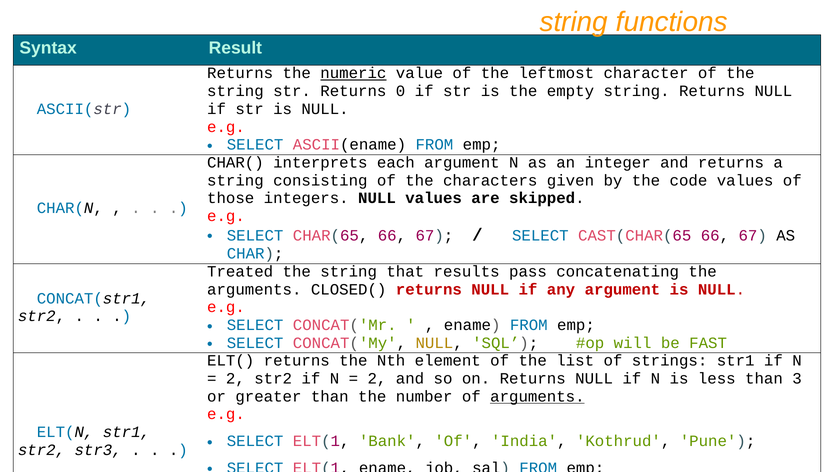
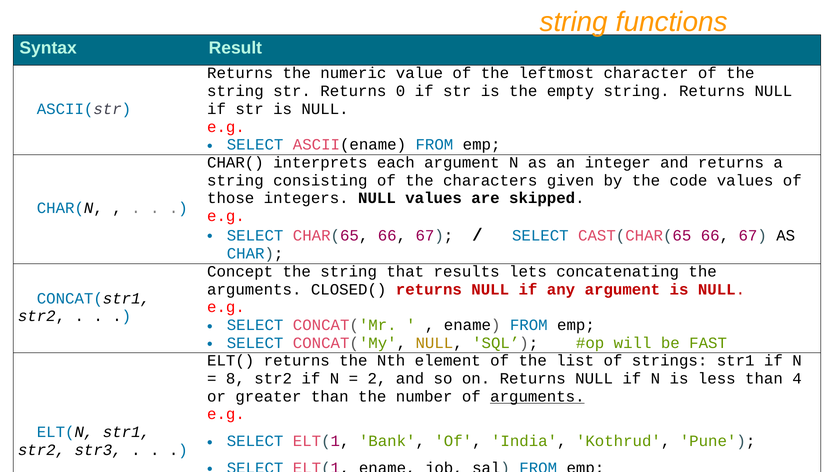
numeric underline: present -> none
Treated: Treated -> Concept
pass: pass -> lets
2 at (235, 379): 2 -> 8
3: 3 -> 4
